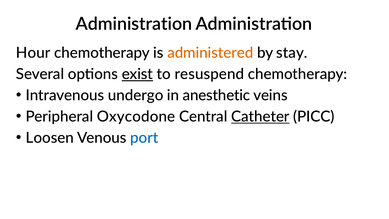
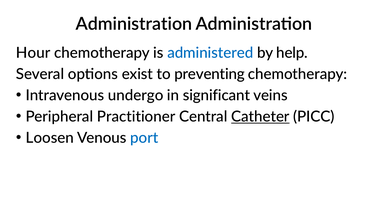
administered colour: orange -> blue
stay: stay -> help
exist underline: present -> none
resuspend: resuspend -> preventing
anesthetic: anesthetic -> significant
Oxycodone: Oxycodone -> Practitioner
